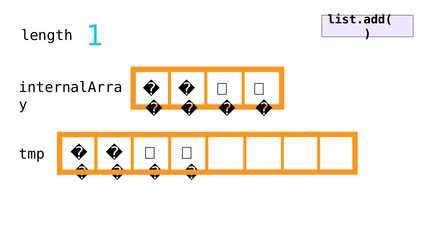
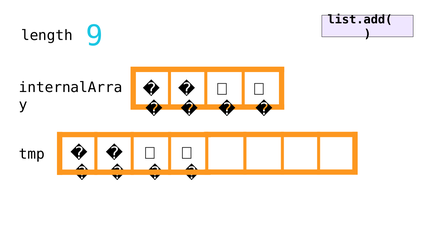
1: 1 -> 9
